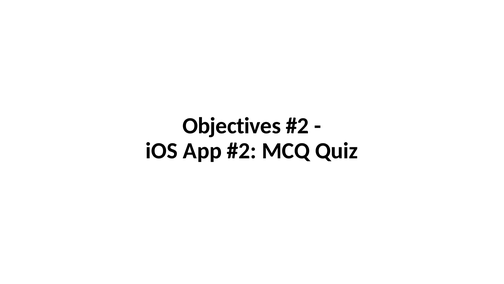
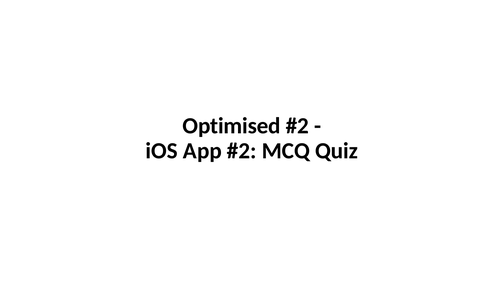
Objectives: Objectives -> Optimised
